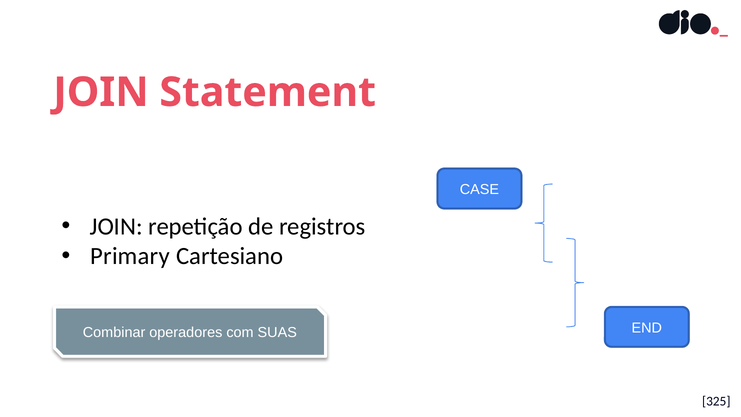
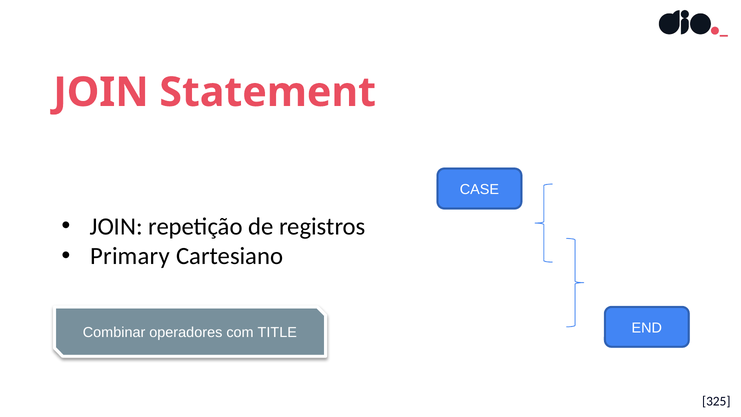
SUAS: SUAS -> TITLE
